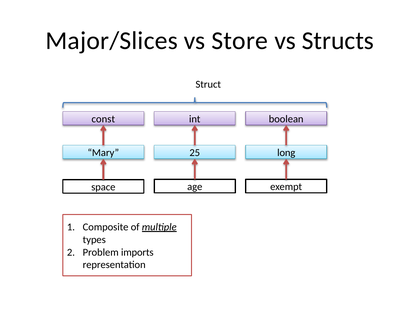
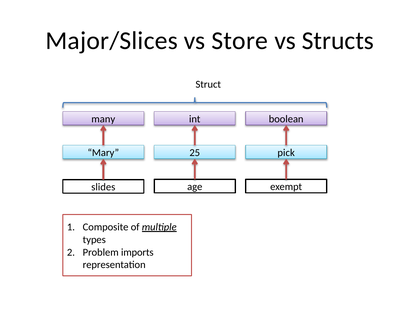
const: const -> many
long: long -> pick
space: space -> slides
